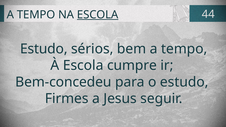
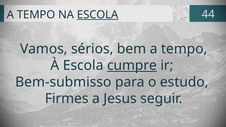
Estudo at (44, 49): Estudo -> Vamos
cumpre underline: none -> present
Bem-concedeu: Bem-concedeu -> Bem-submisso
